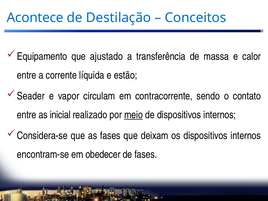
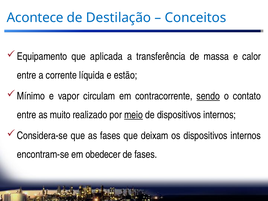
ajustado: ajustado -> aplicada
Seader: Seader -> Mínimo
sendo underline: none -> present
inicial: inicial -> muito
